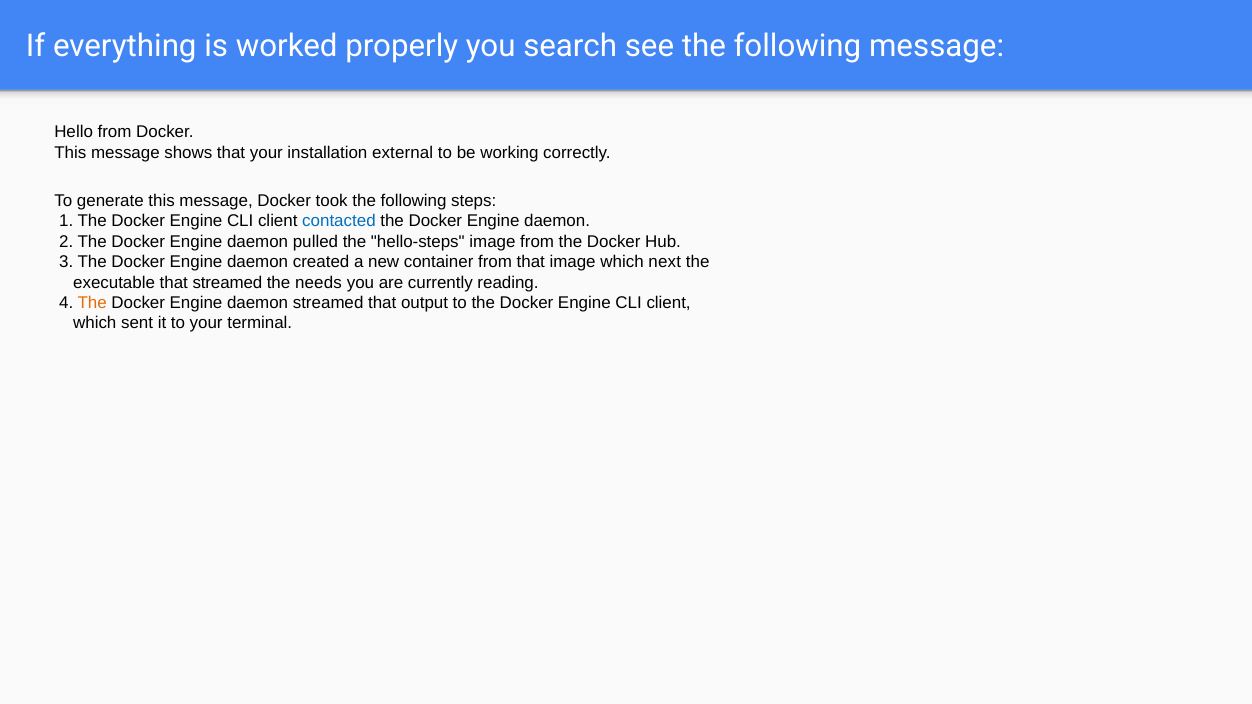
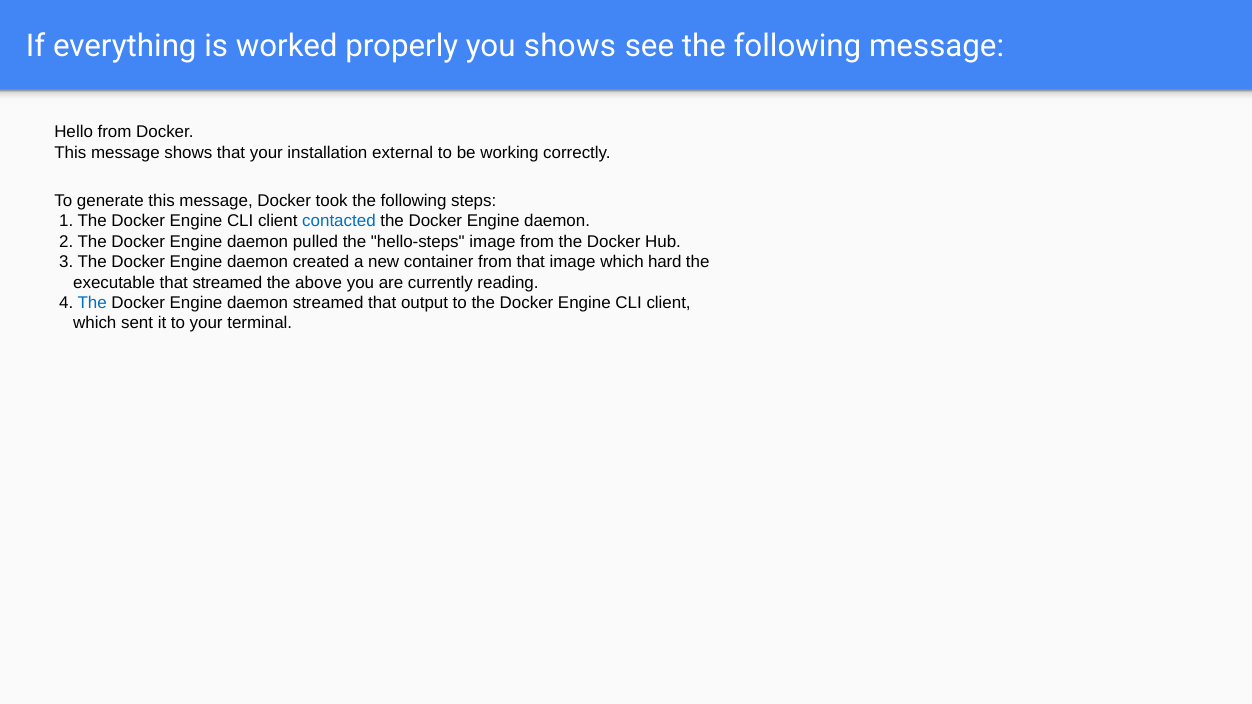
you search: search -> shows
next: next -> hard
needs: needs -> above
The at (92, 303) colour: orange -> blue
